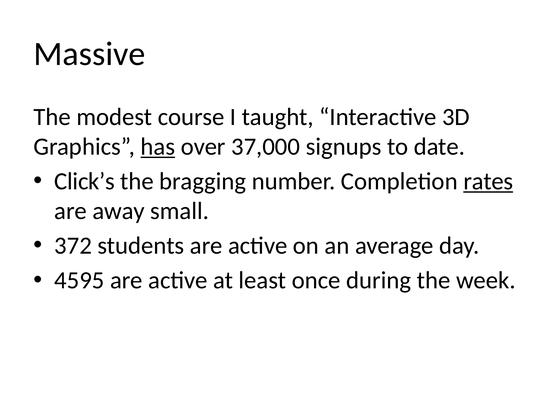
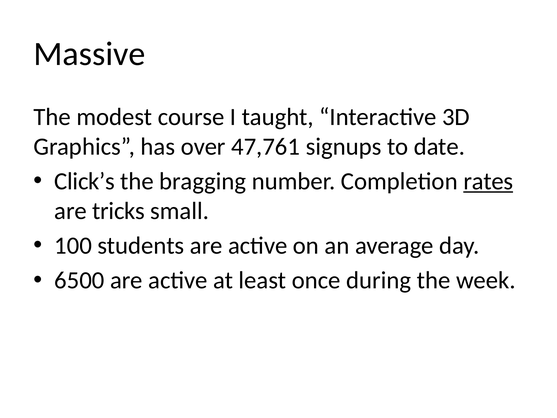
has underline: present -> none
37,000: 37,000 -> 47,761
away: away -> tricks
372: 372 -> 100
4595: 4595 -> 6500
